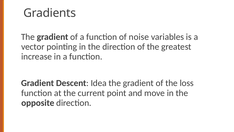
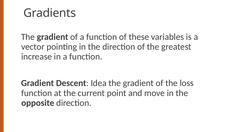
noise: noise -> these
